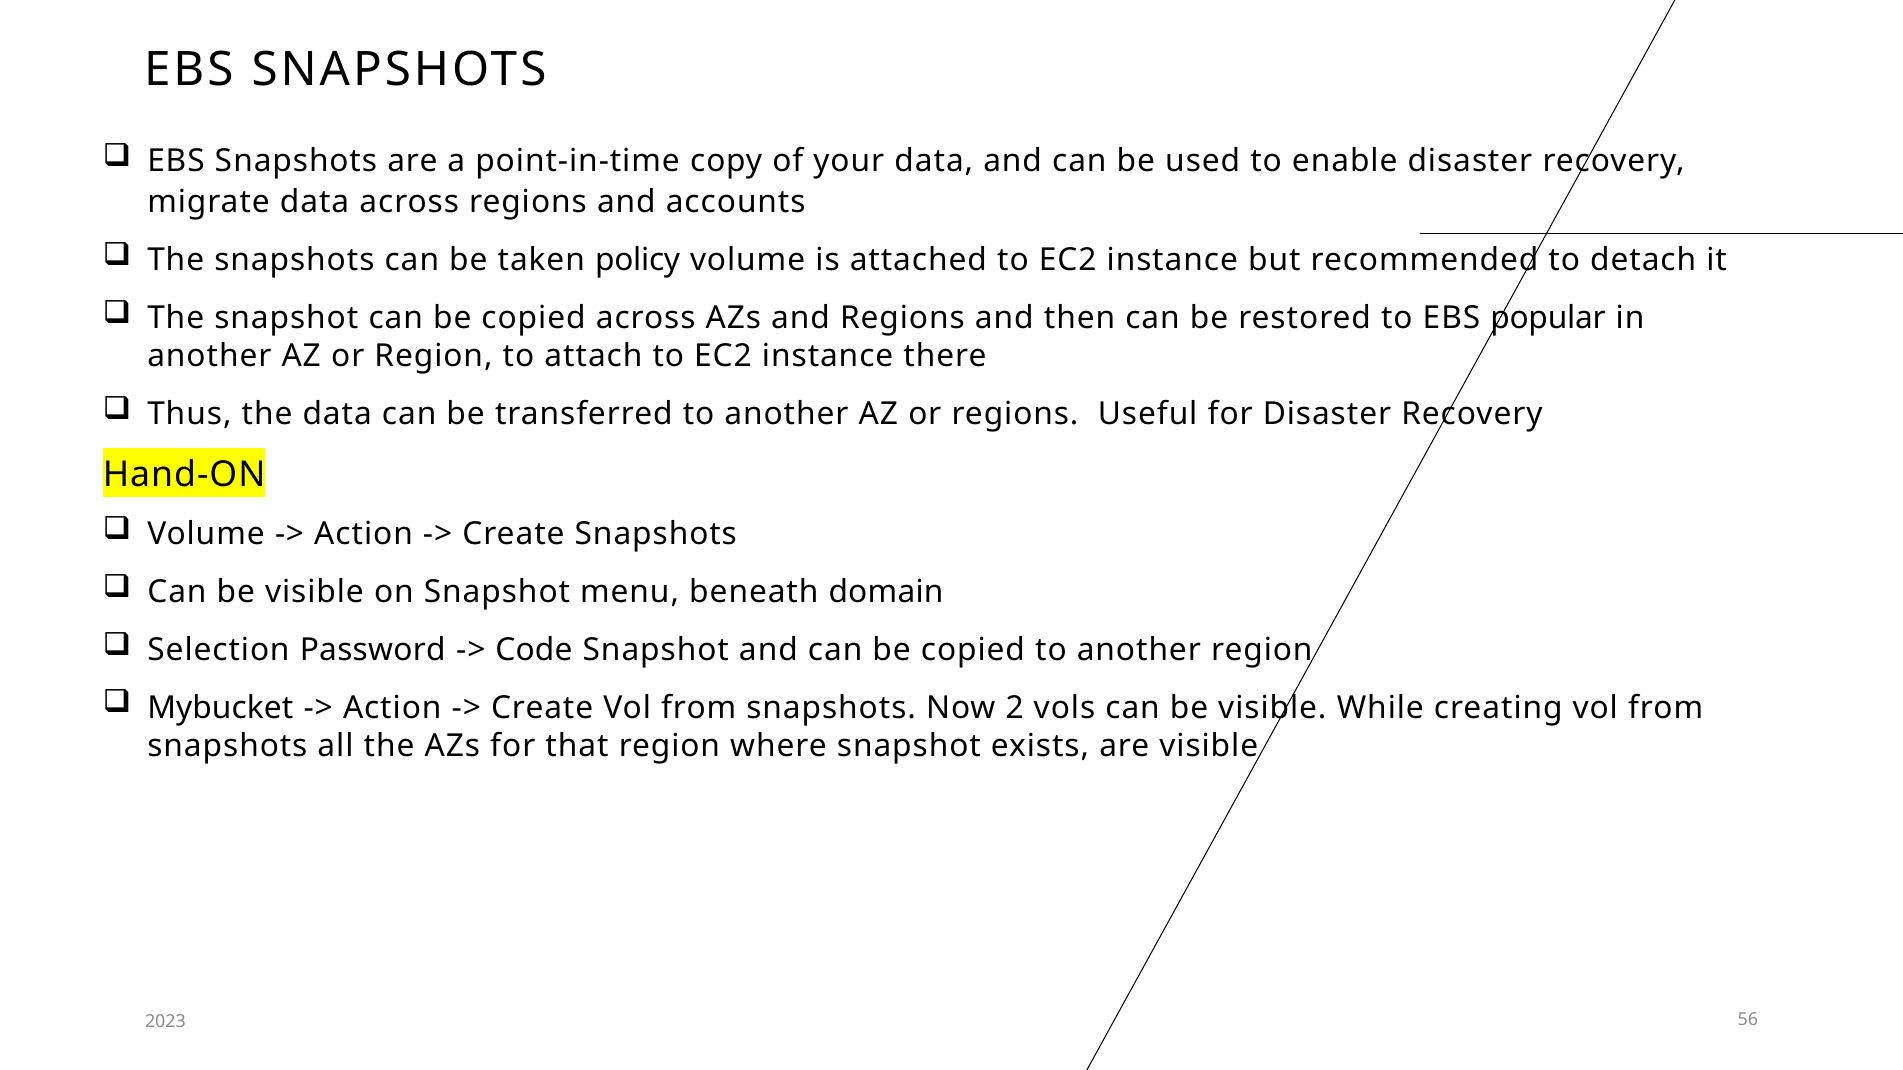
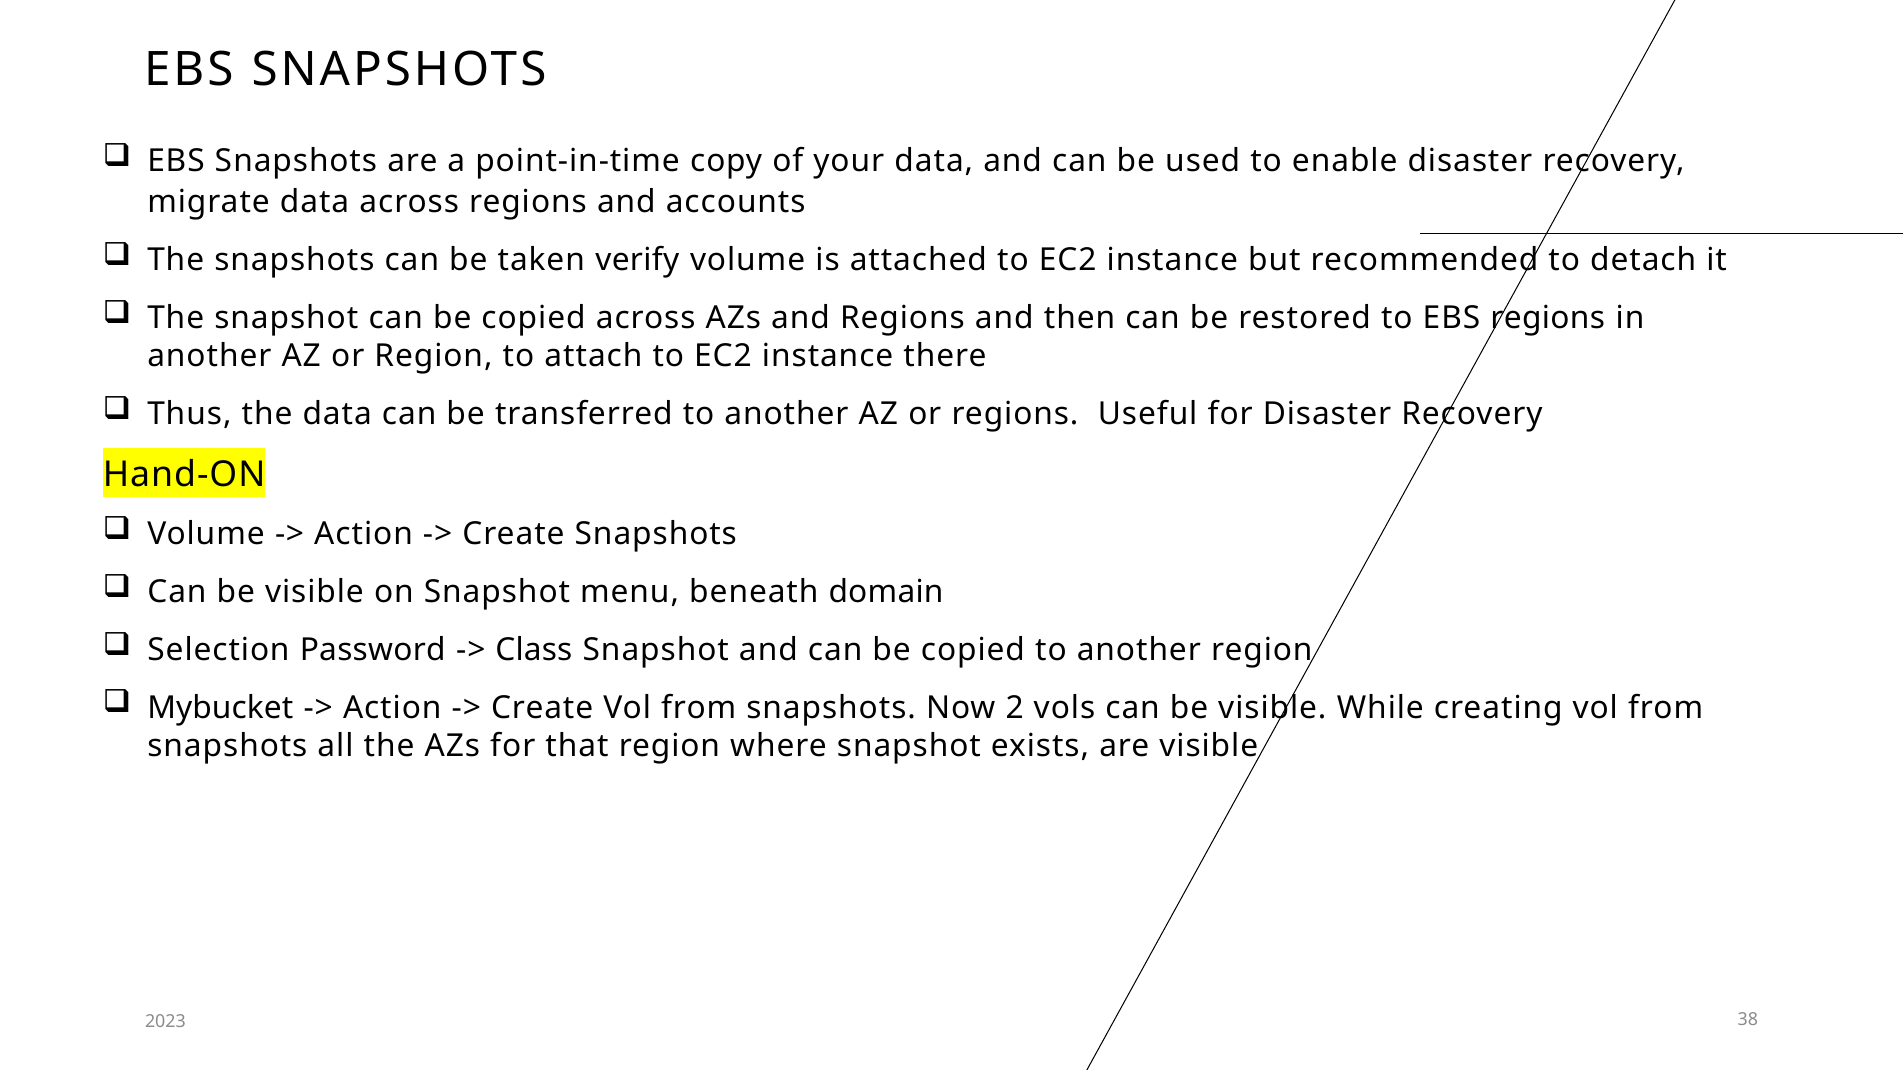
policy: policy -> verify
EBS popular: popular -> regions
Code: Code -> Class
56: 56 -> 38
